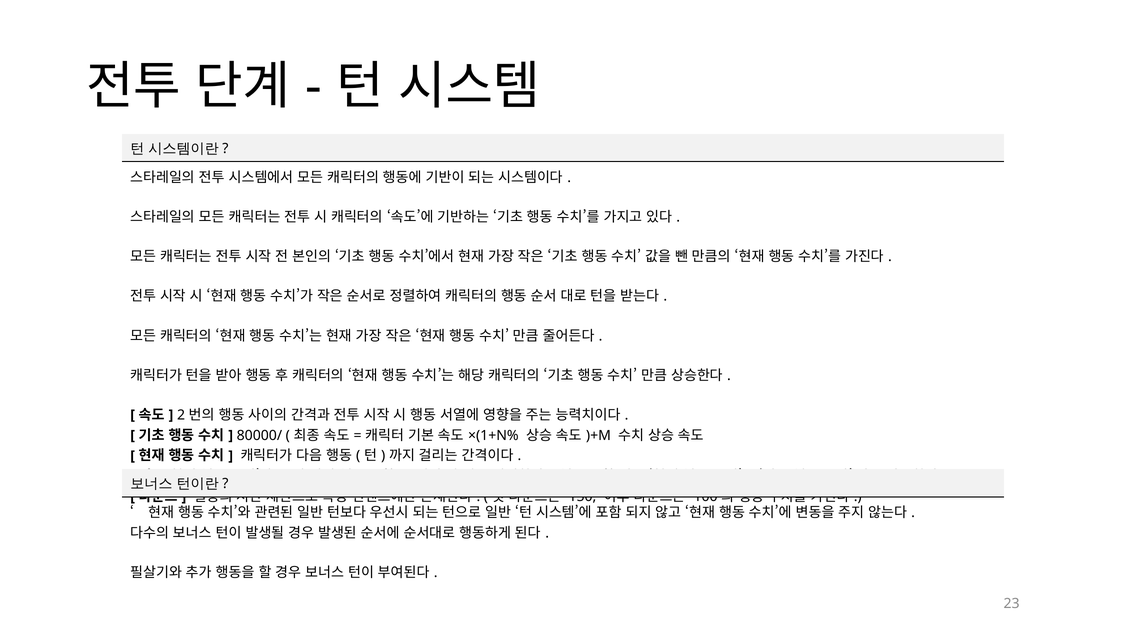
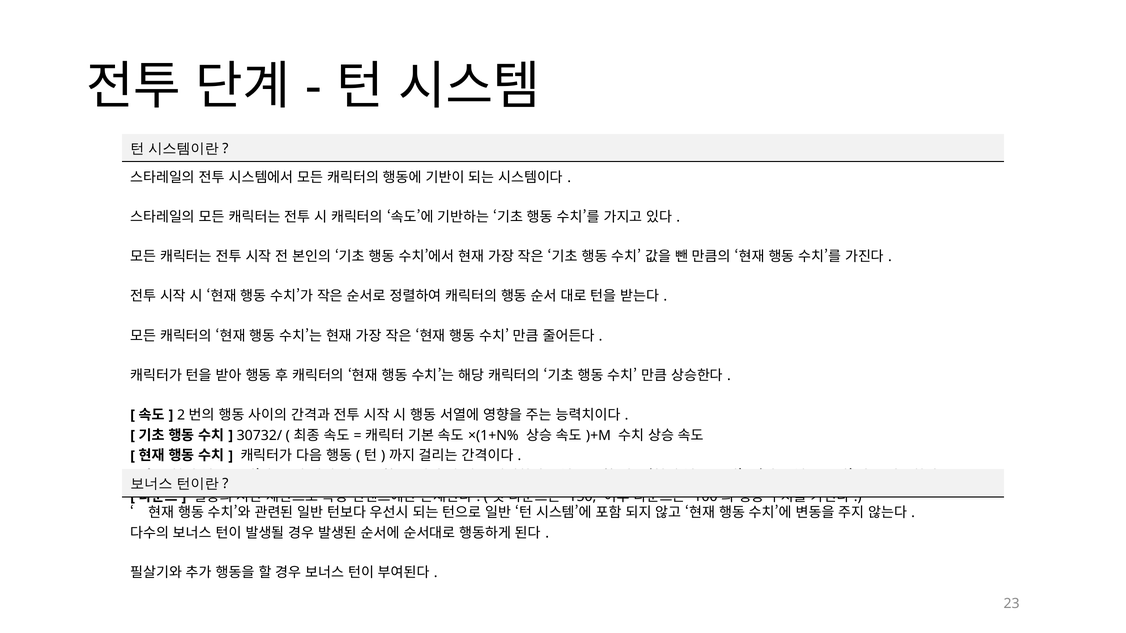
80000/: 80000/ -> 30732/
